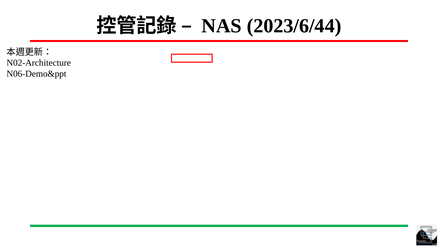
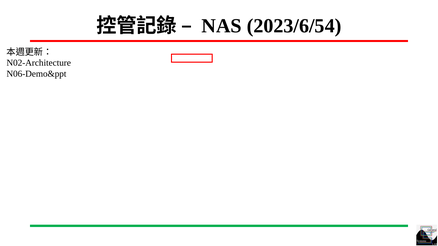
2023/6/44: 2023/6/44 -> 2023/6/54
